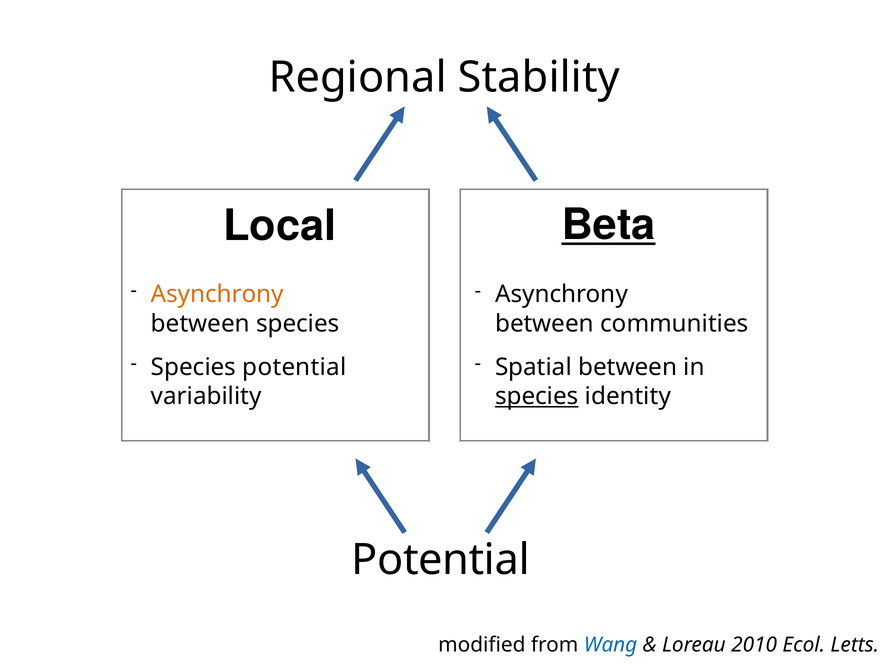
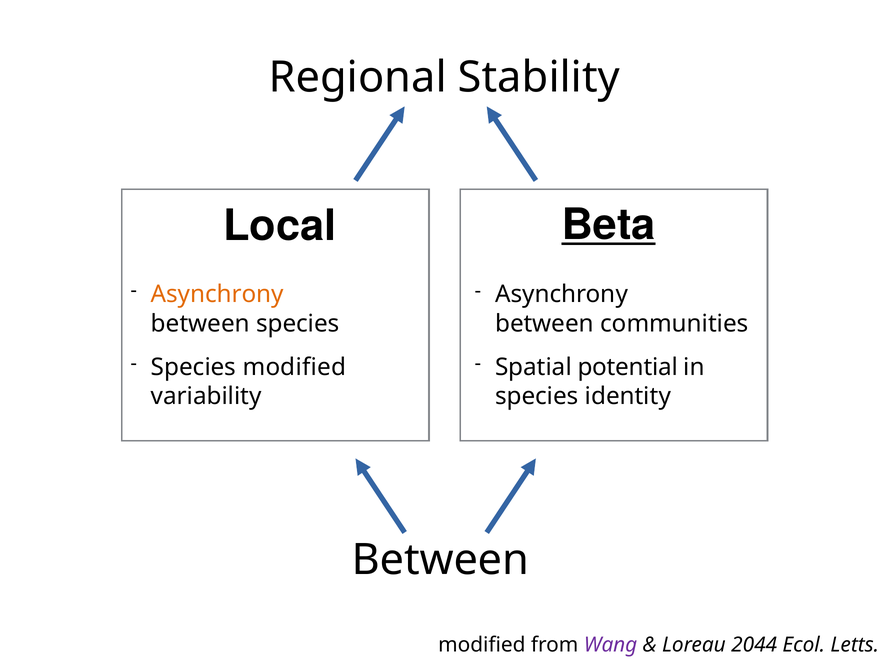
Species potential: potential -> modified
Spatial between: between -> potential
species at (537, 397) underline: present -> none
Potential at (441, 561): Potential -> Between
Wang colour: blue -> purple
2010: 2010 -> 2044
